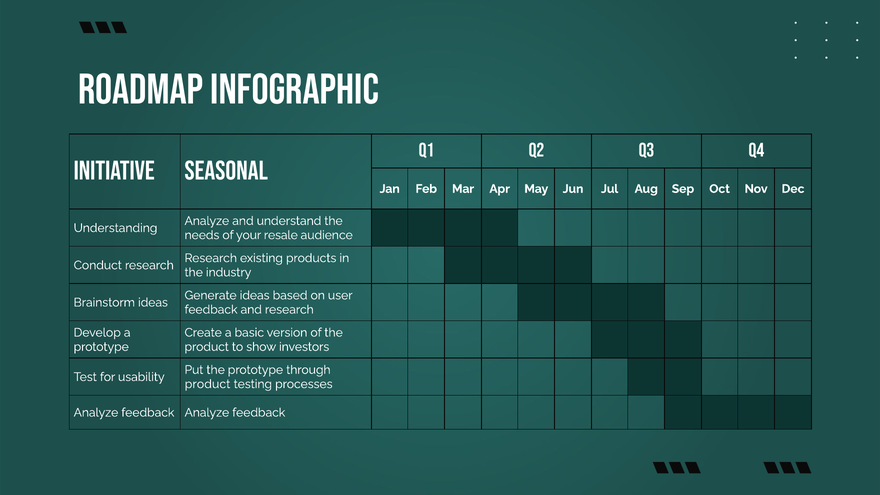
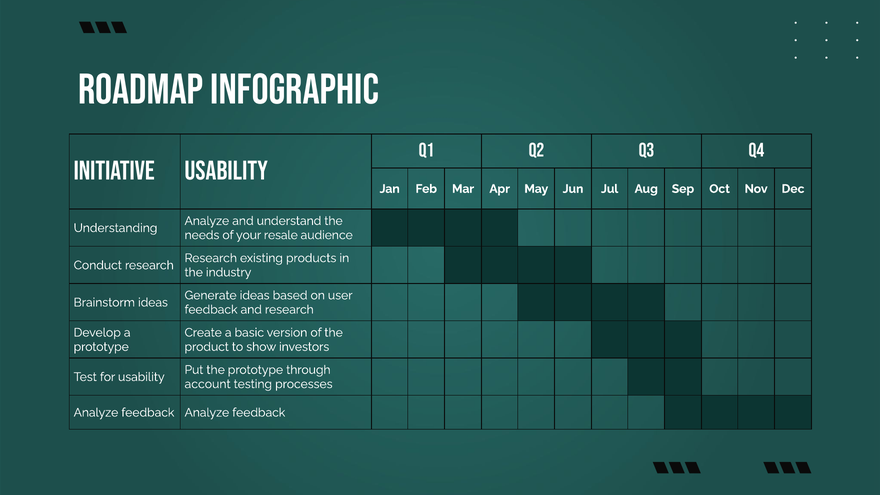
Initiative Seasonal: Seasonal -> Usability
product at (208, 384): product -> account
